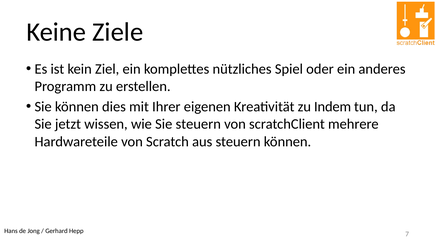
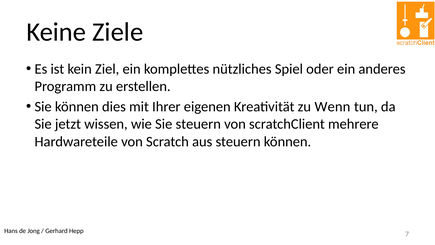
Indem: Indem -> Wenn
